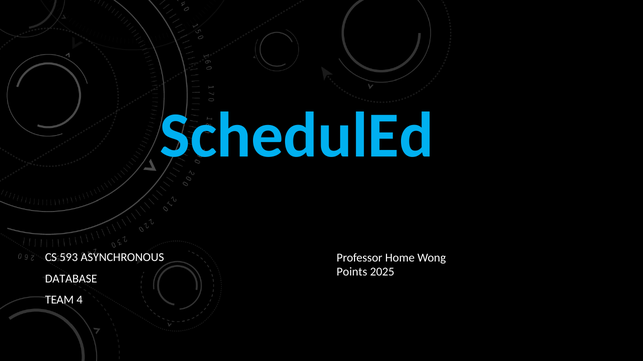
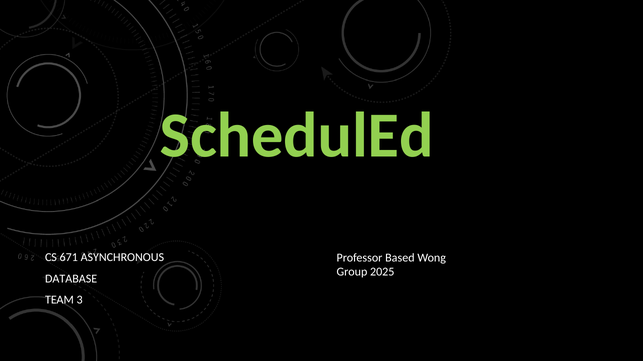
SchedulEd colour: light blue -> light green
593: 593 -> 671
Home: Home -> Based
Points: Points -> Group
4: 4 -> 3
